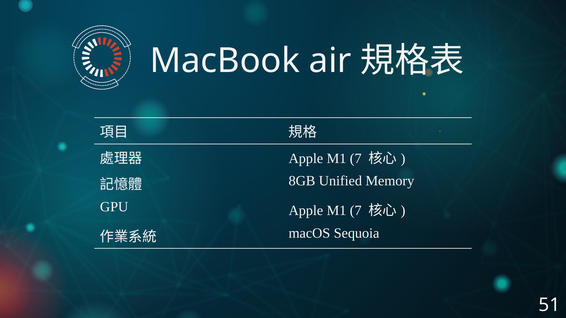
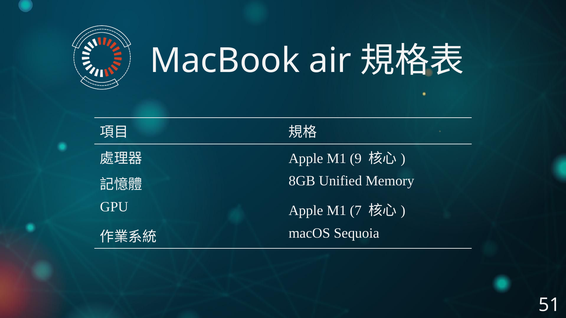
7 at (356, 159): 7 -> 9
